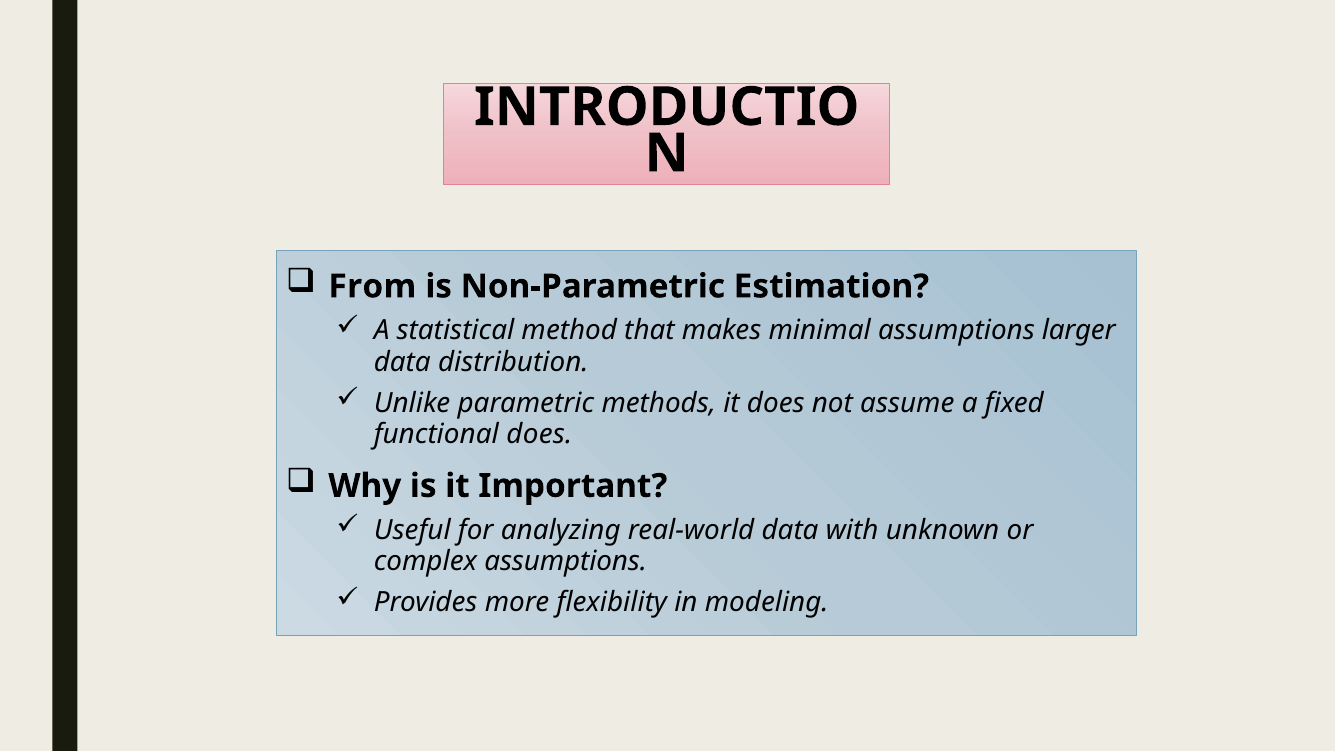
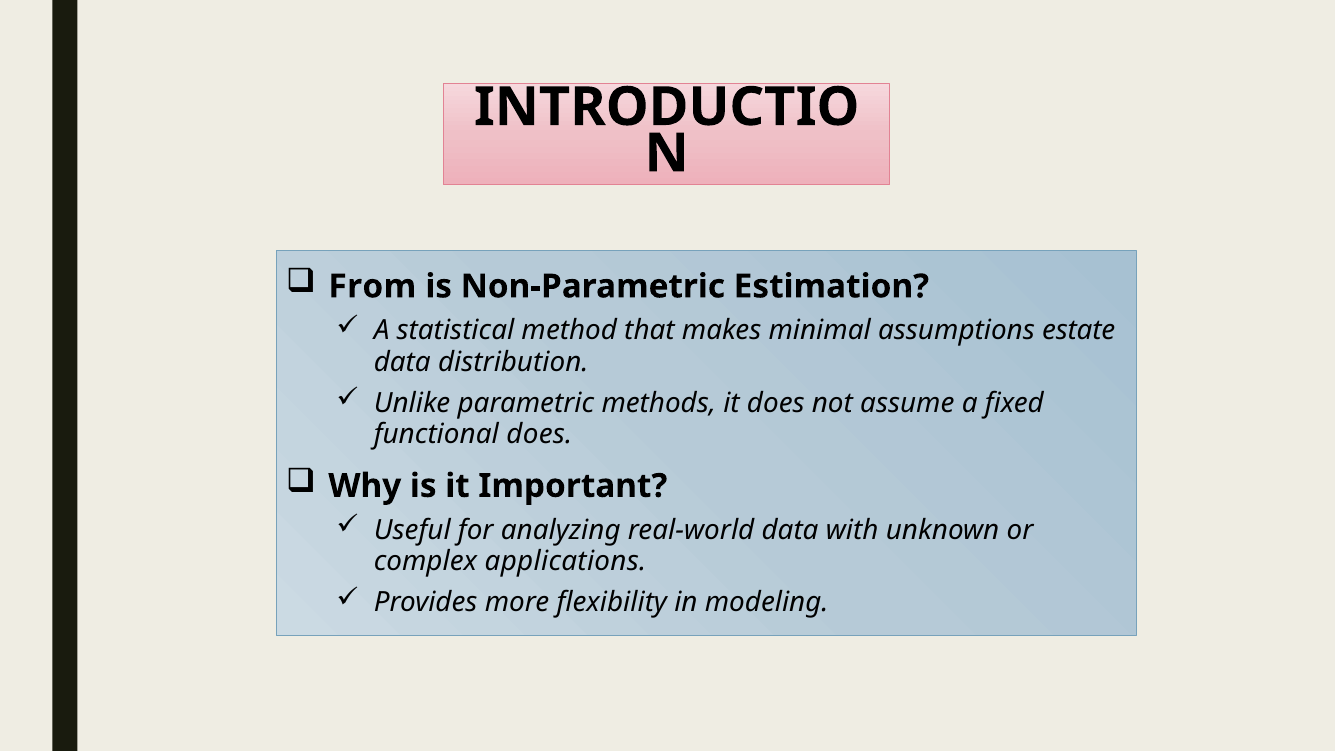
larger: larger -> estate
complex assumptions: assumptions -> applications
